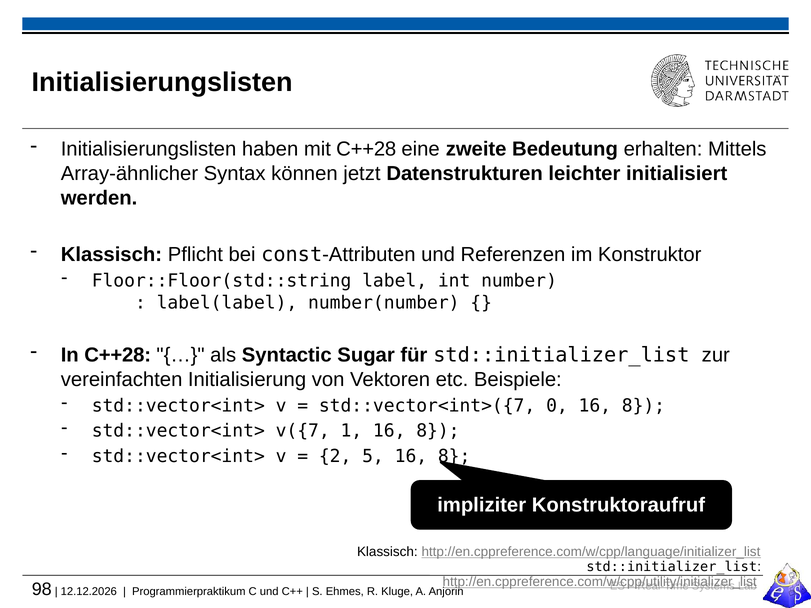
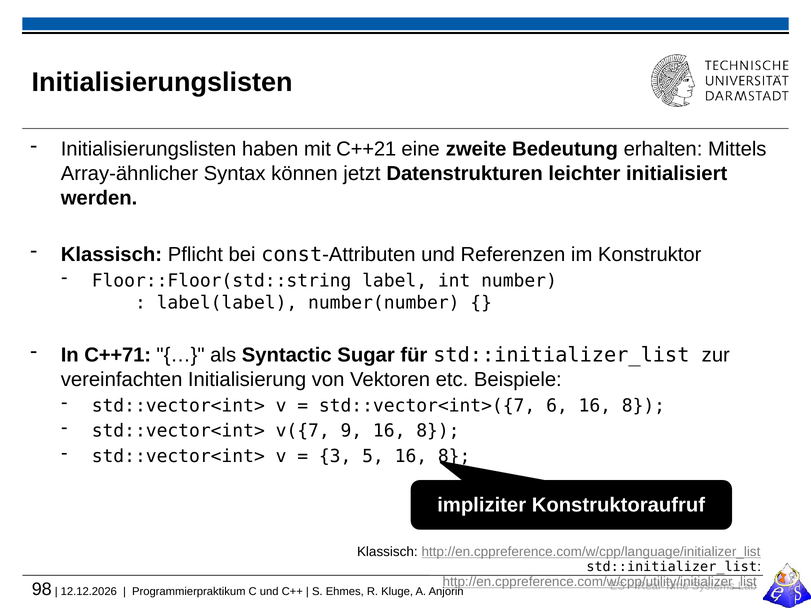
mit C++28: C++28 -> C++21
In C++28: C++28 -> C++71
0: 0 -> 6
1: 1 -> 9
2: 2 -> 3
